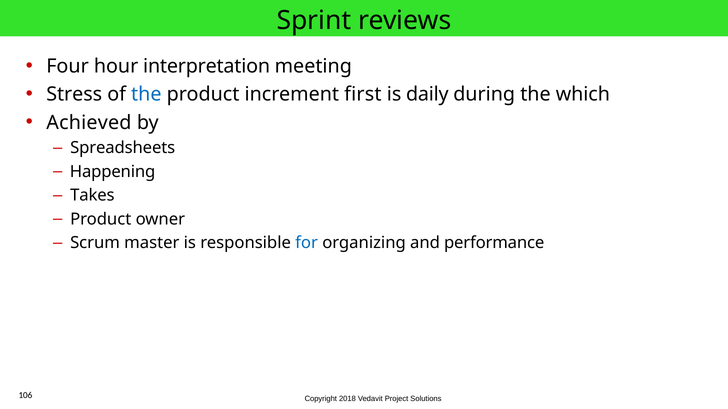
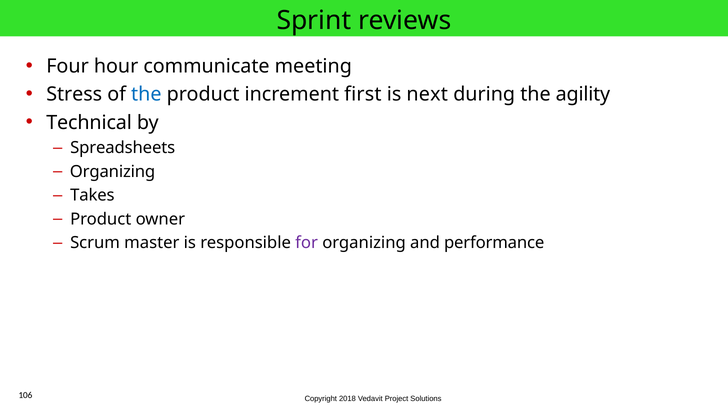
interpretation: interpretation -> communicate
daily: daily -> next
which: which -> agility
Achieved: Achieved -> Technical
Happening at (113, 172): Happening -> Organizing
for colour: blue -> purple
